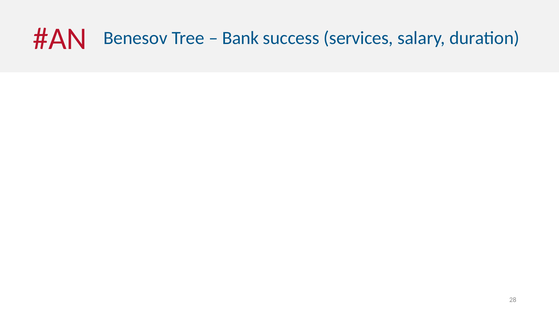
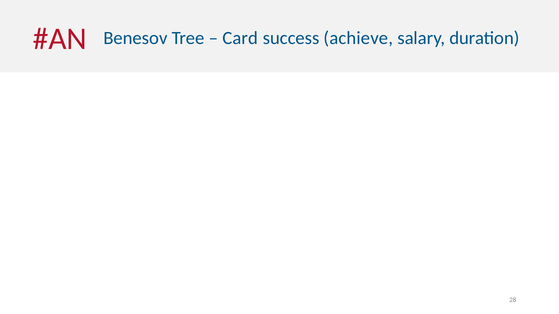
Bank: Bank -> Card
services: services -> achieve
